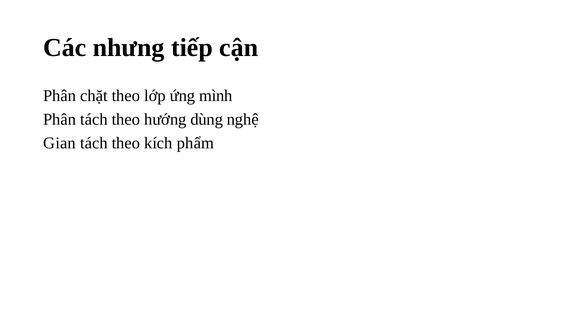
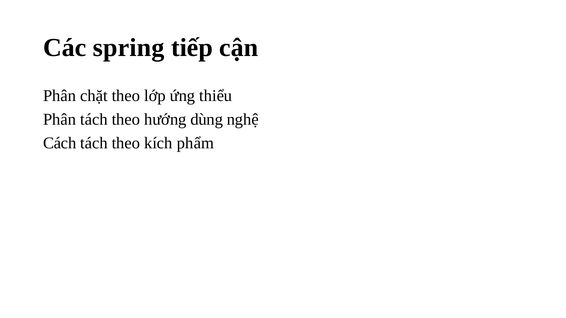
nhưng: nhưng -> spring
mình: mình -> thiểu
Gian: Gian -> Cách
